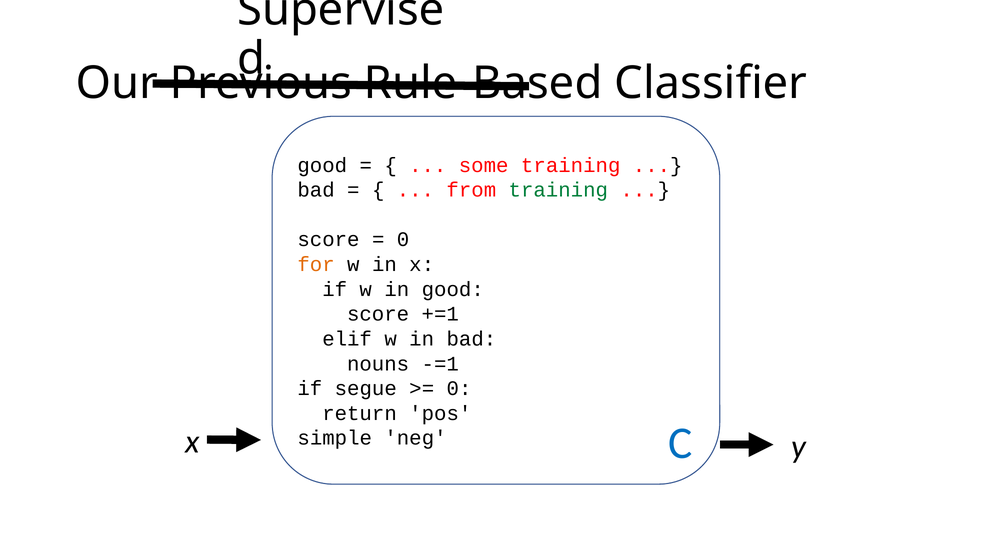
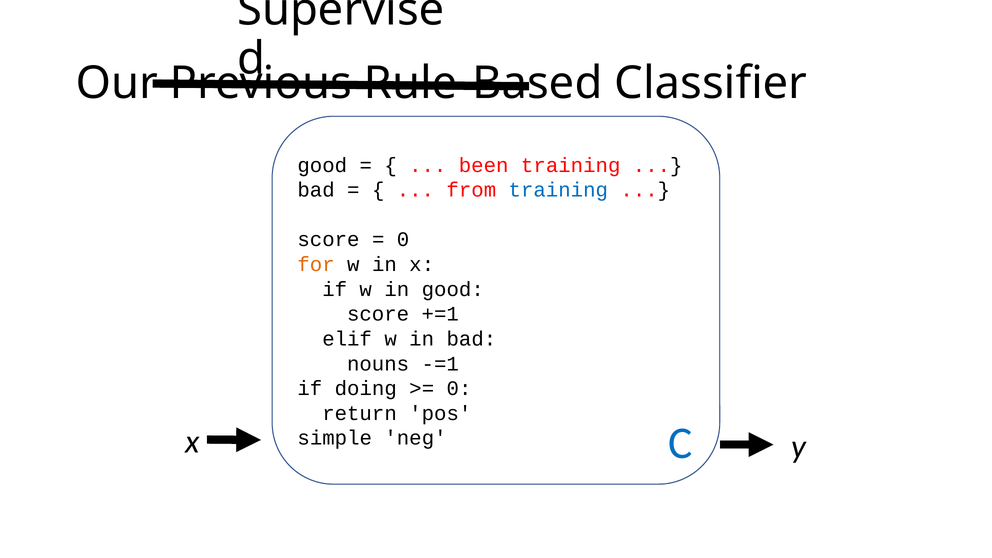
some: some -> been
training at (558, 190) colour: green -> blue
segue: segue -> doing
